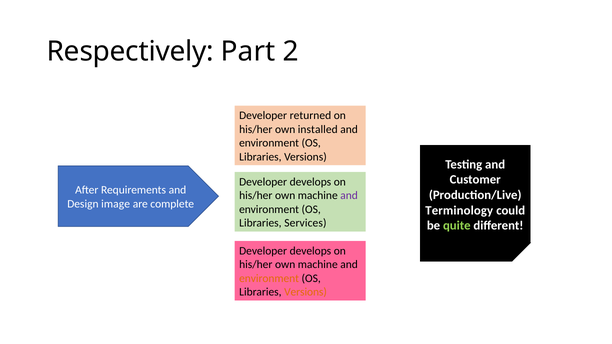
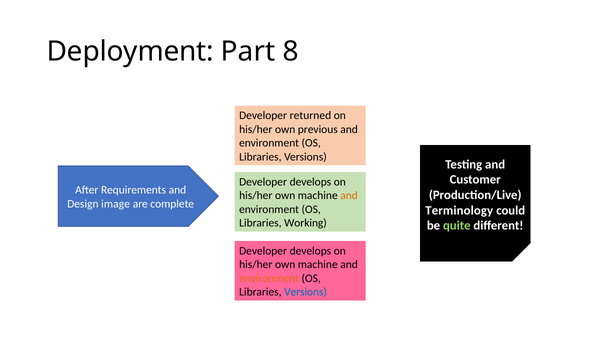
Respectively: Respectively -> Deployment
2: 2 -> 8
installed: installed -> previous
and at (349, 196) colour: purple -> orange
Services: Services -> Working
Versions at (306, 292) colour: orange -> blue
